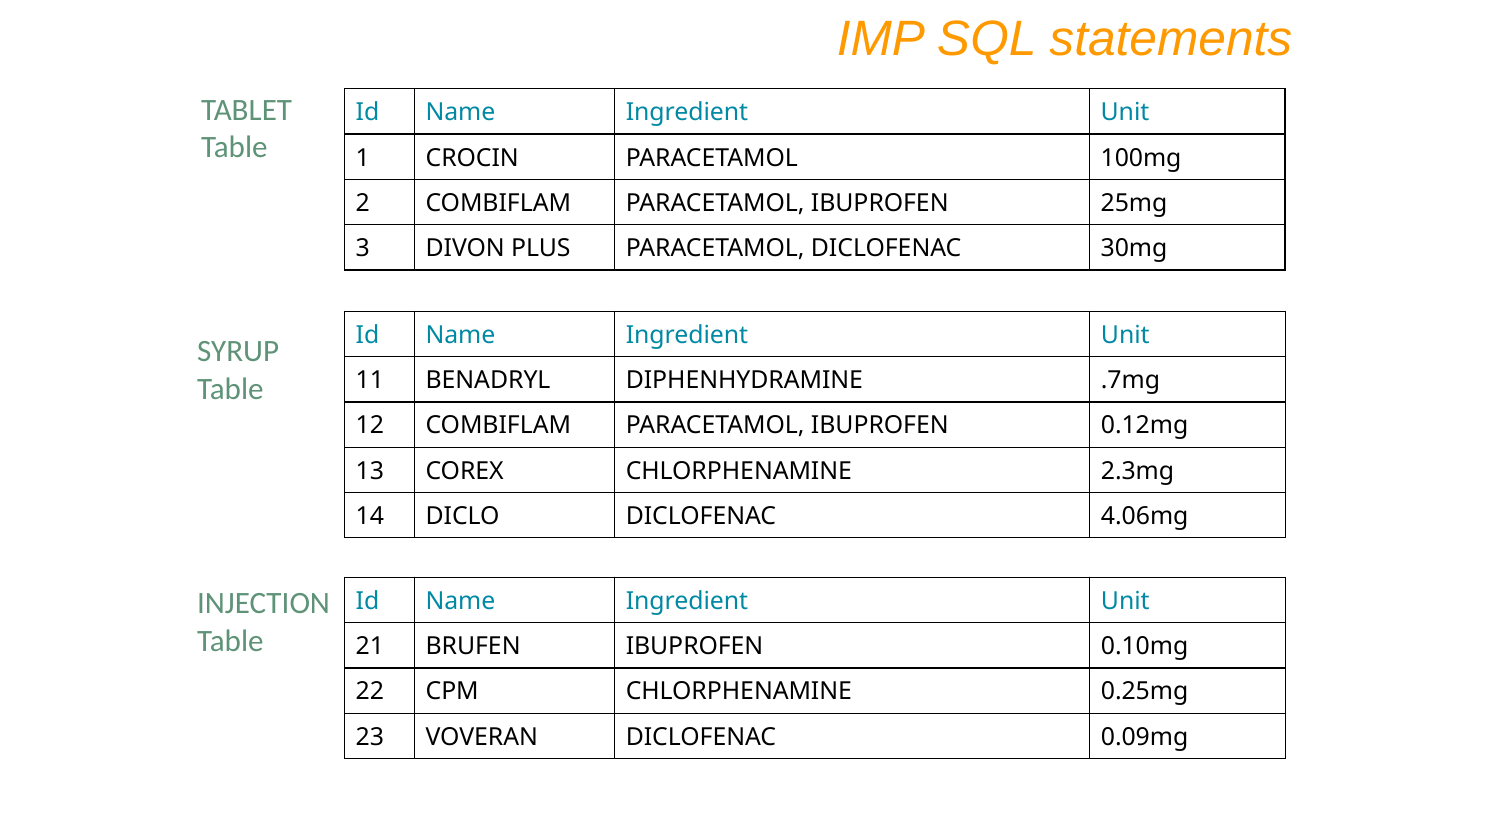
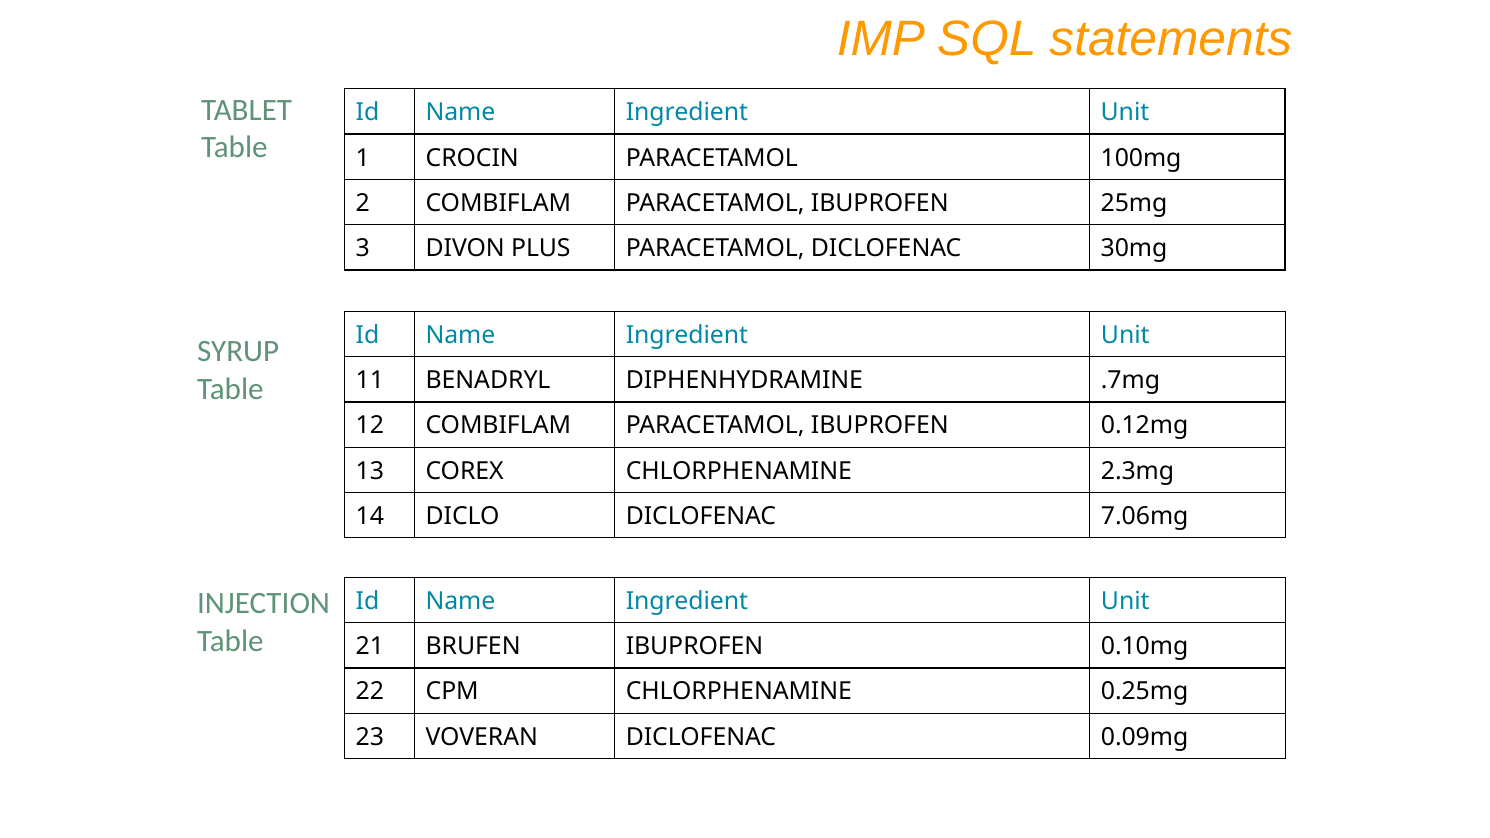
4.06mg: 4.06mg -> 7.06mg
